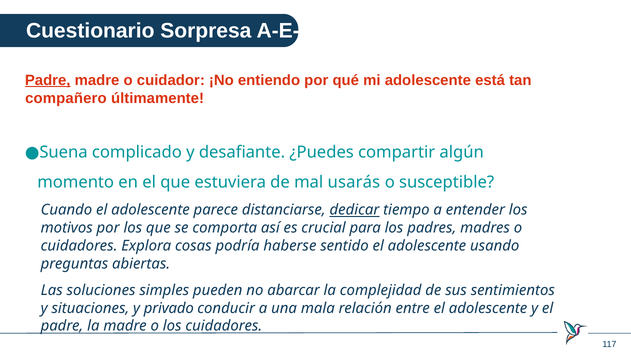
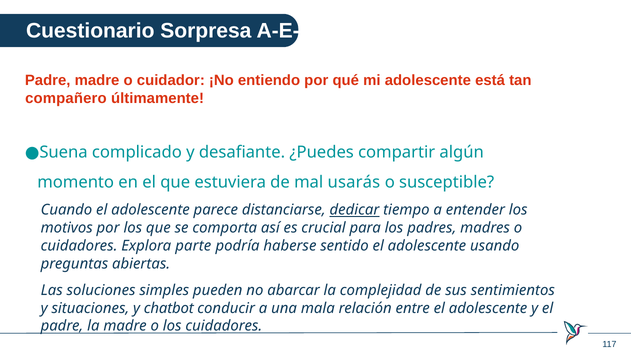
Padre at (48, 80) underline: present -> none
cosas: cosas -> parte
privado: privado -> chatbot
